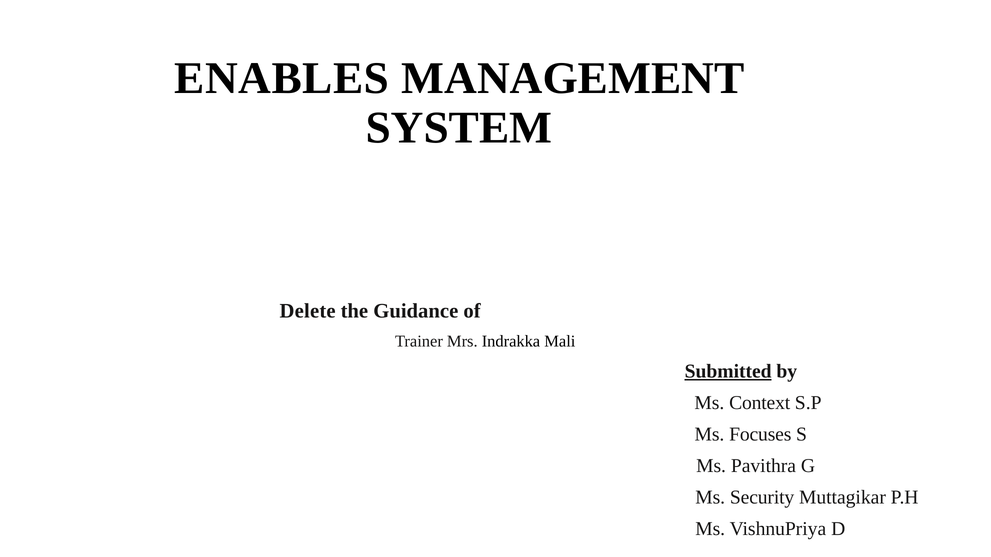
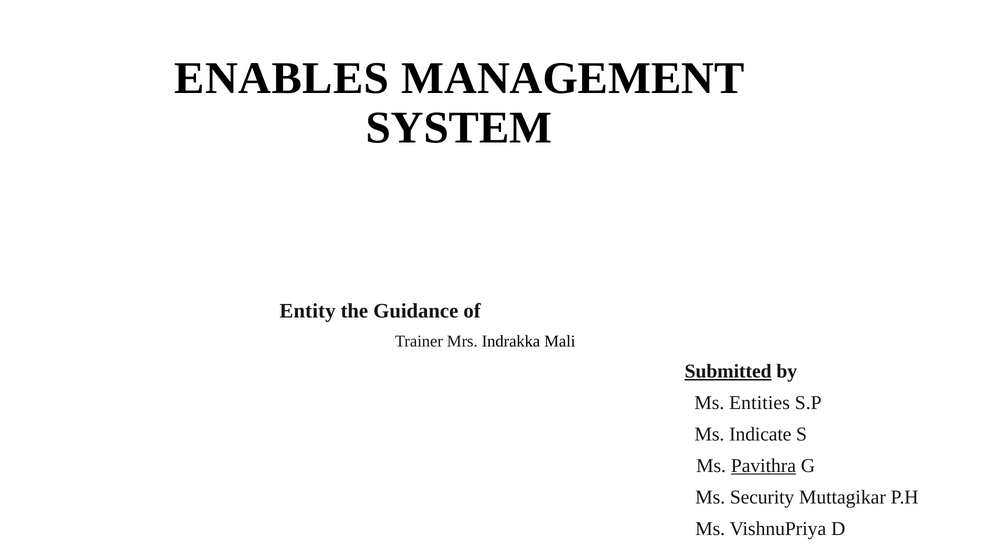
Delete: Delete -> Entity
Context: Context -> Entities
Focuses: Focuses -> Indicate
Pavithra underline: none -> present
